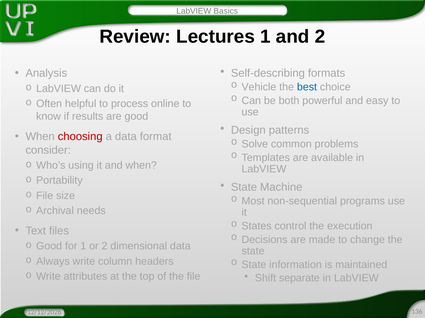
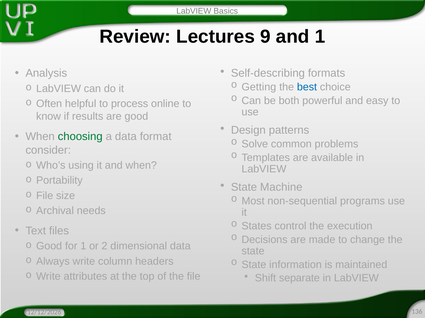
Lectures 1: 1 -> 9
and 2: 2 -> 1
Vehicle: Vehicle -> Getting
choosing colour: red -> green
